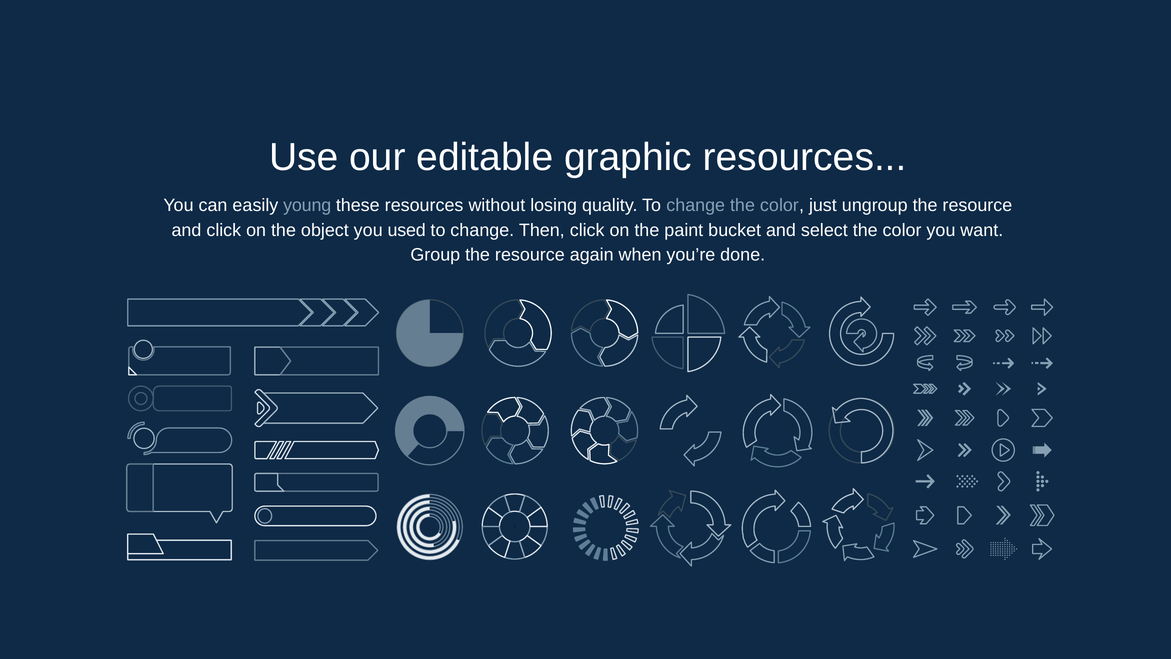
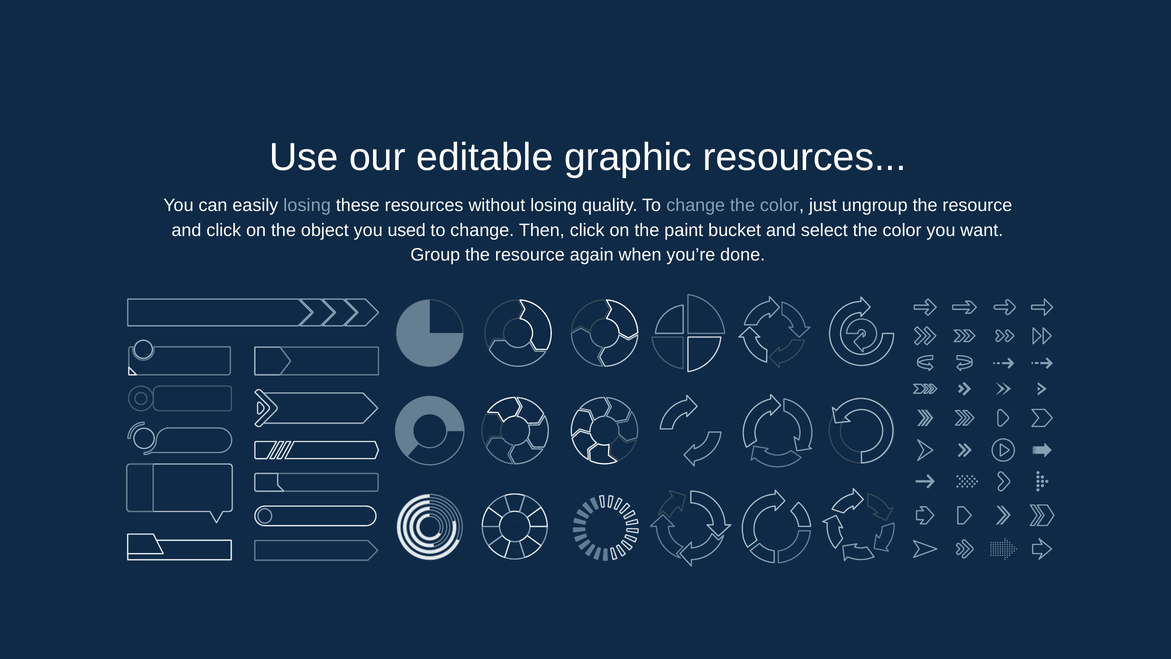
easily young: young -> losing
